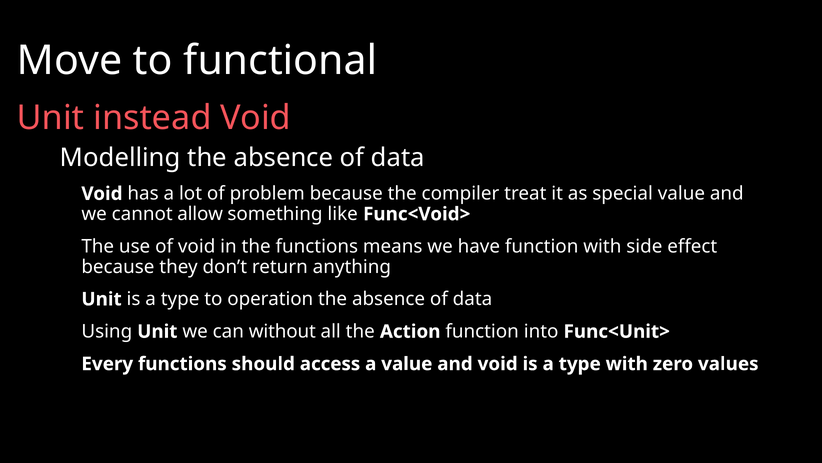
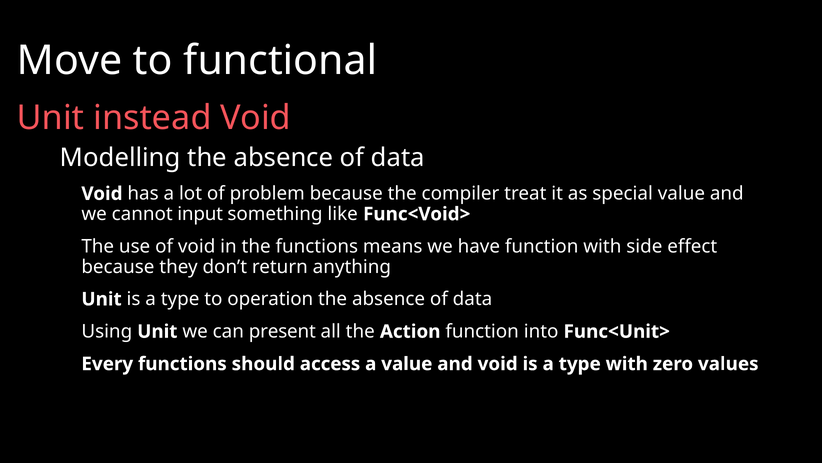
allow: allow -> input
without: without -> present
